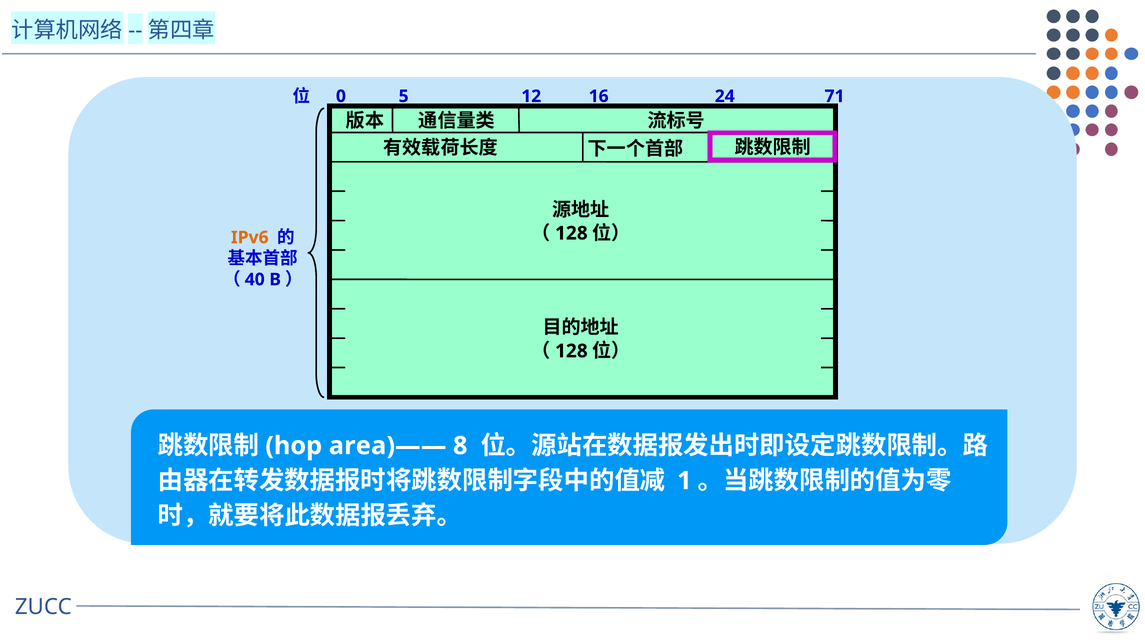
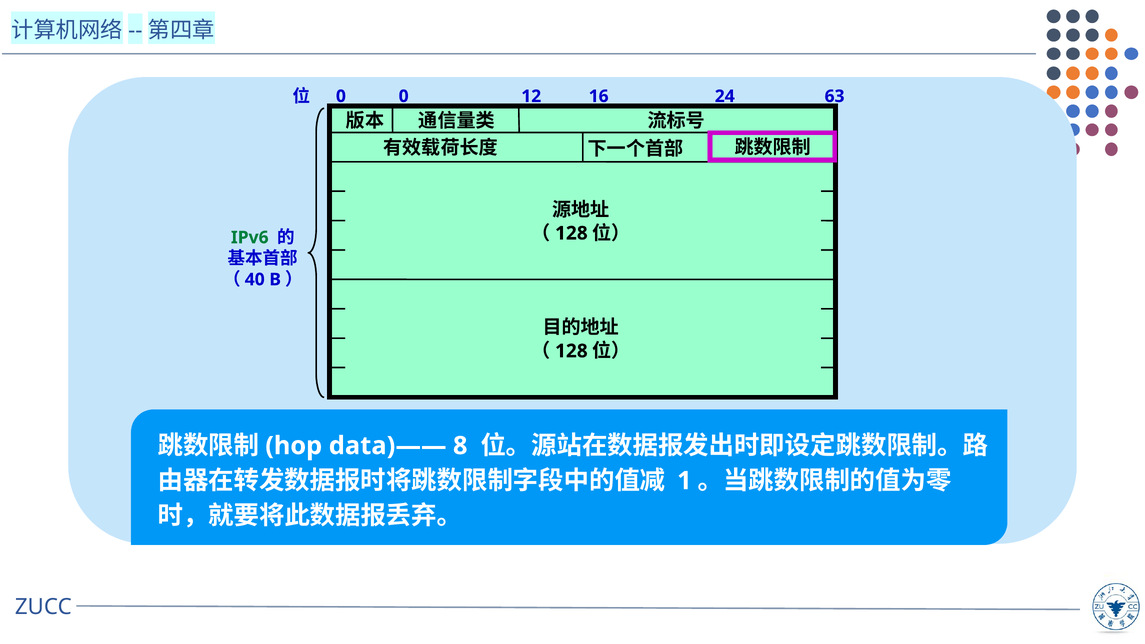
0 5: 5 -> 0
71: 71 -> 63
IPv6 colour: orange -> green
area)——: area)—— -> data)——
